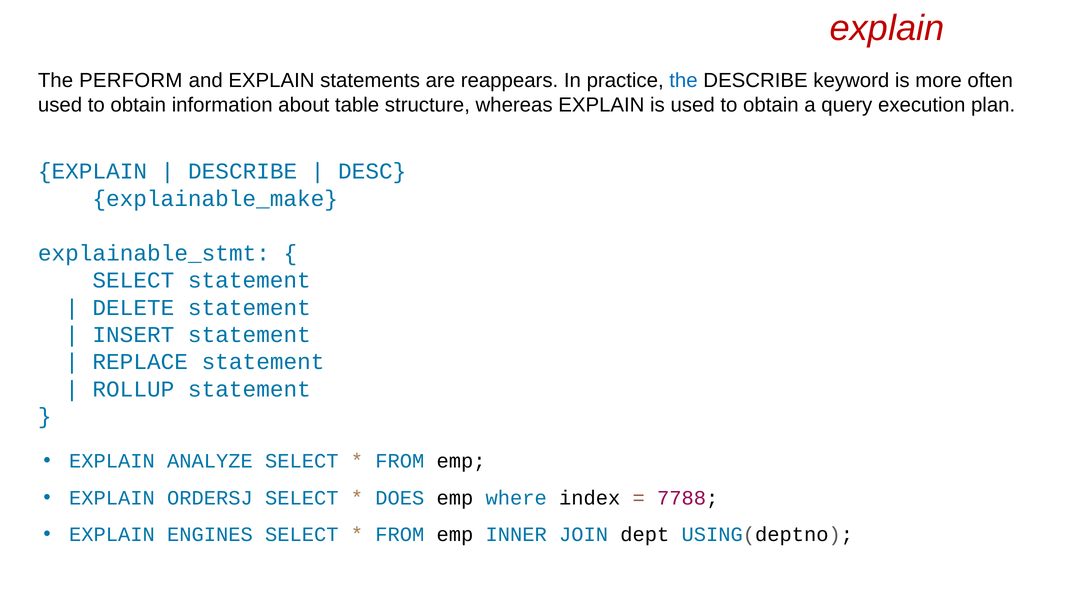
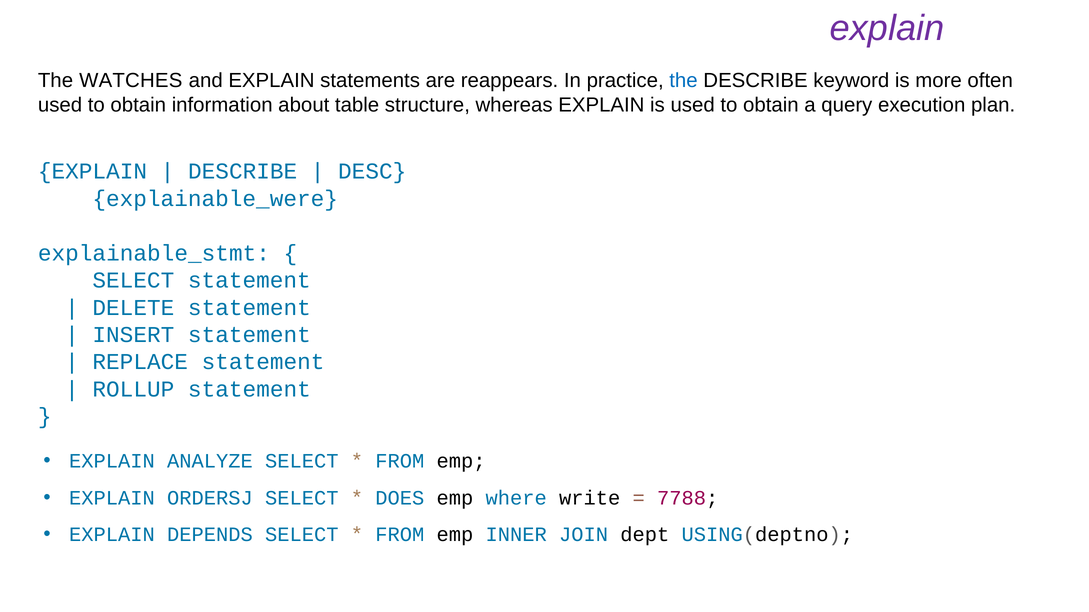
explain at (887, 28) colour: red -> purple
PERFORM: PERFORM -> WATCHES
explainable_make: explainable_make -> explainable_were
index: index -> write
ENGINES: ENGINES -> DEPENDS
